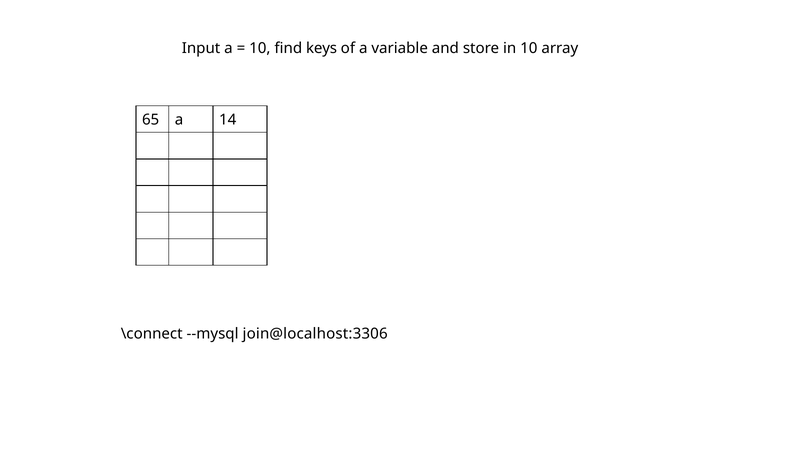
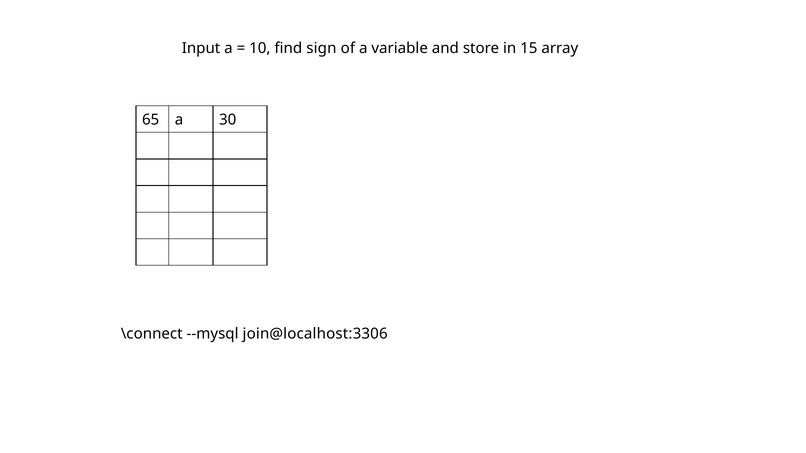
keys: keys -> sign
in 10: 10 -> 15
14: 14 -> 30
